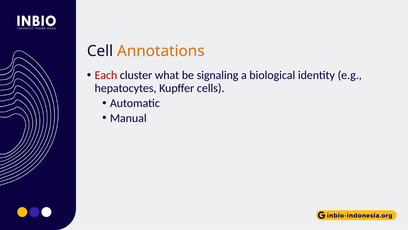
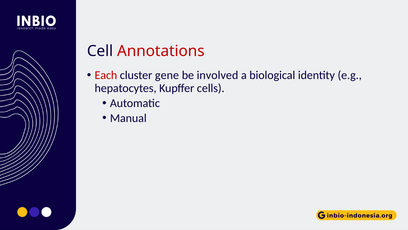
Annotations colour: orange -> red
what: what -> gene
signaling: signaling -> involved
